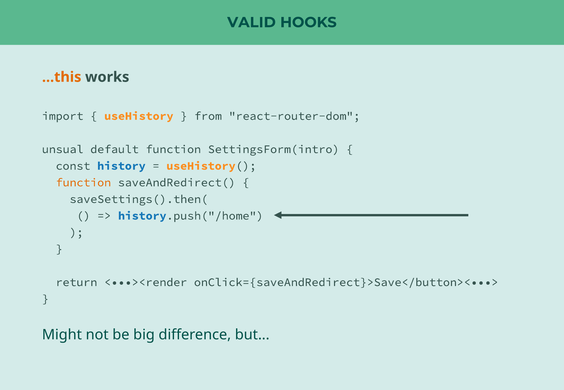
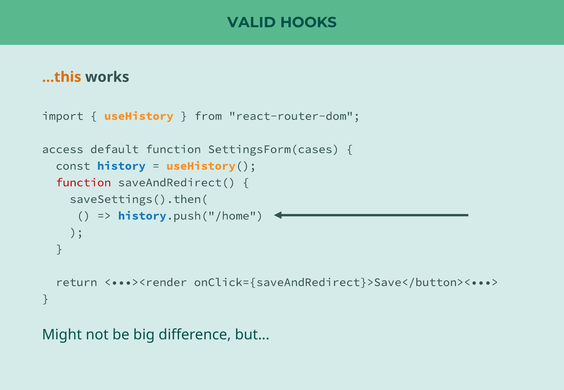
unsual: unsual -> access
SettingsForm(intro: SettingsForm(intro -> SettingsForm(cases
function at (83, 183) colour: orange -> red
